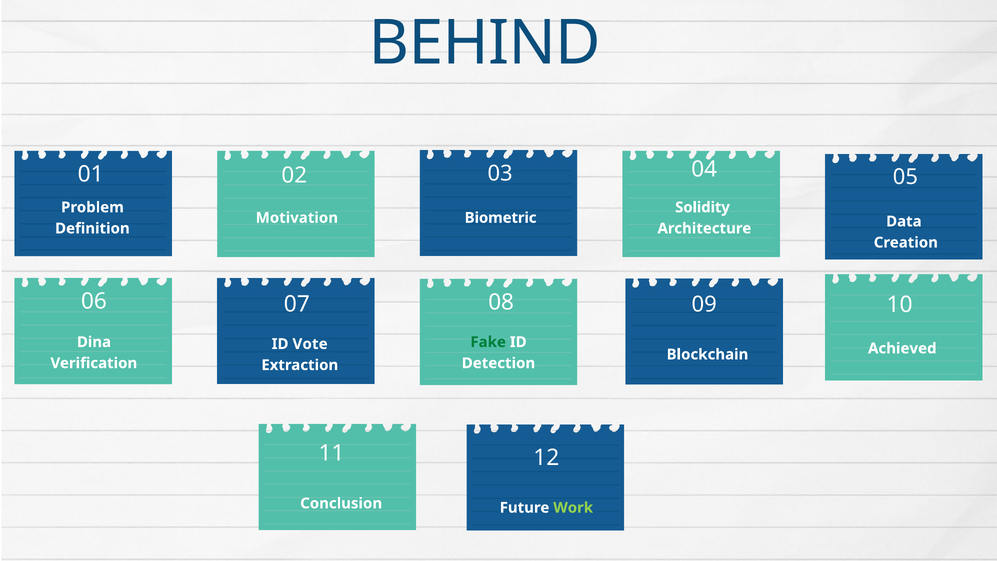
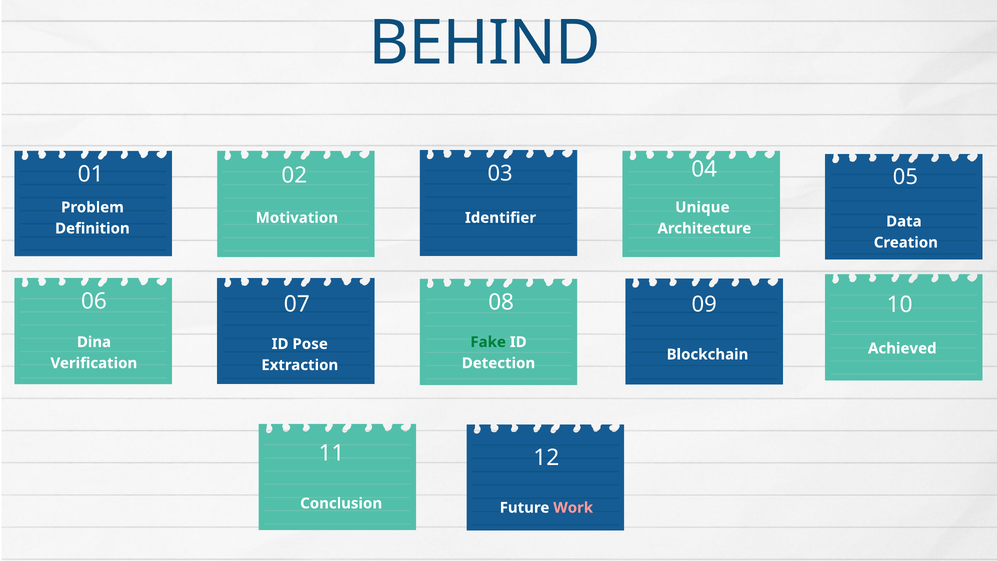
Solidity: Solidity -> Unique
Biometric: Biometric -> Identifier
Vote: Vote -> Pose
Work colour: light green -> pink
